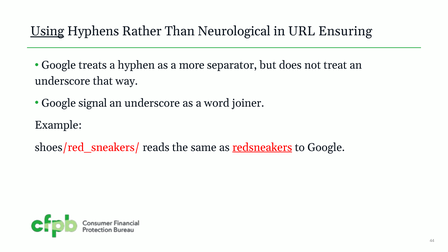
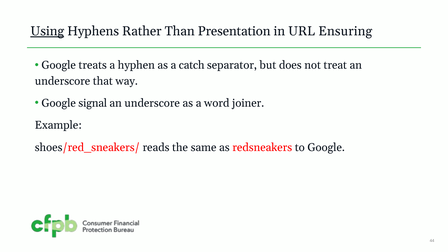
Neurological: Neurological -> Presentation
more: more -> catch
redsneakers underline: present -> none
